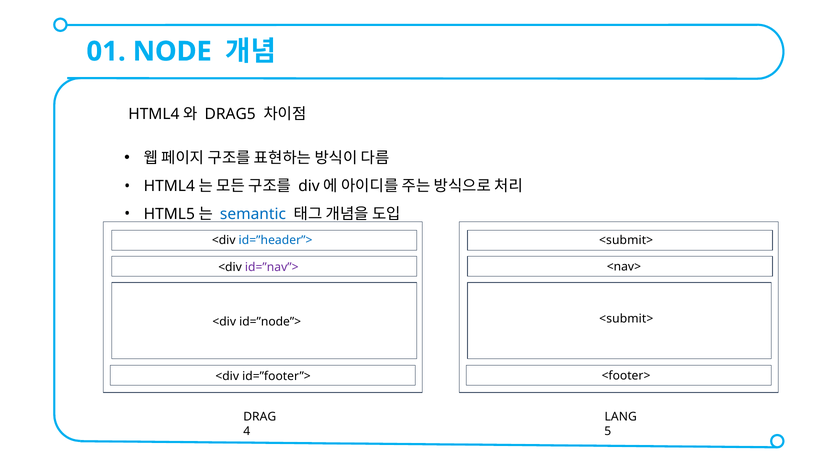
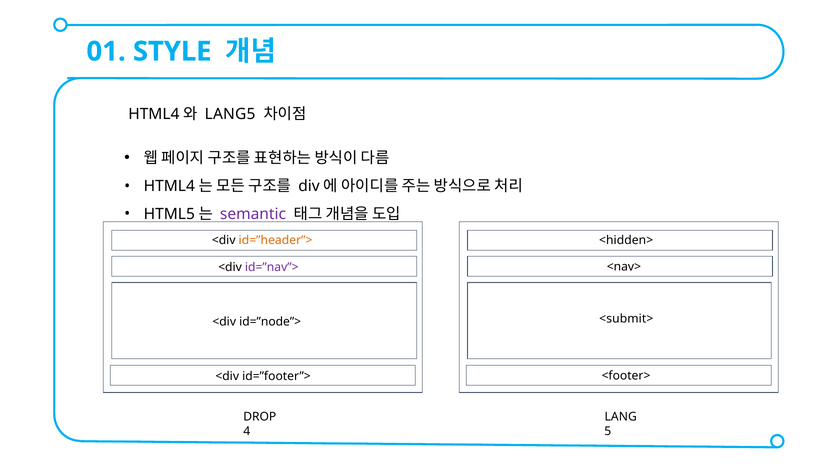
NODE: NODE -> STYLE
DRAG5: DRAG5 -> LANG5
semantic colour: blue -> purple
id=”header”> colour: blue -> orange
<submit> at (626, 240): <submit> -> <hidden>
DRAG: DRAG -> DROP
